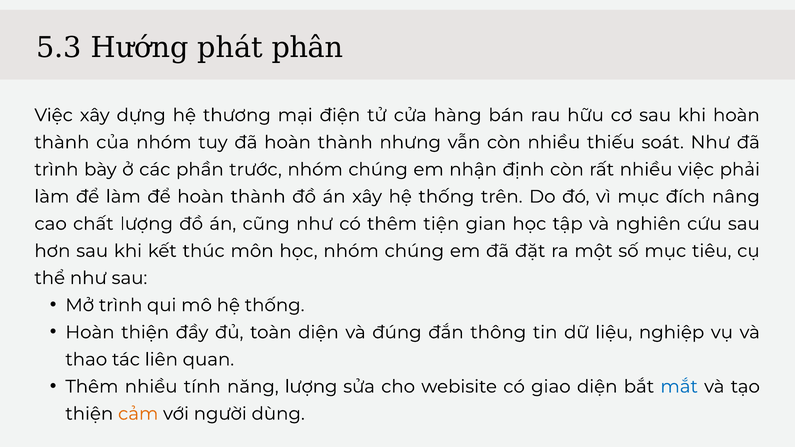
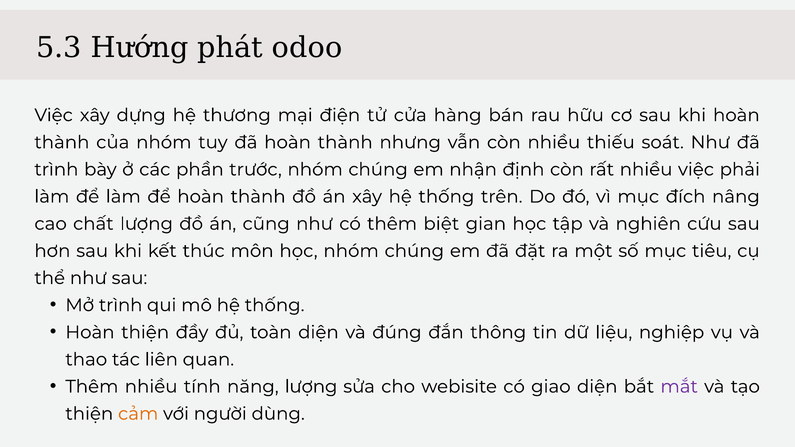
phân: phân -> odoo
tiện: tiện -> biệt
mắt colour: blue -> purple
